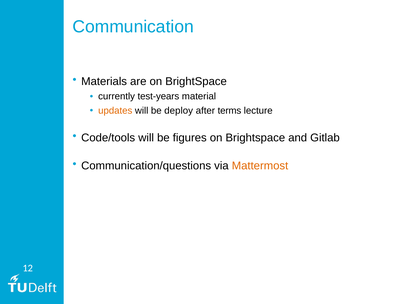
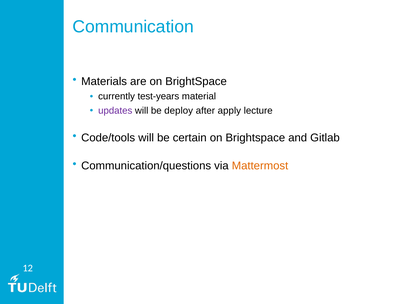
updates colour: orange -> purple
terms: terms -> apply
figures: figures -> certain
